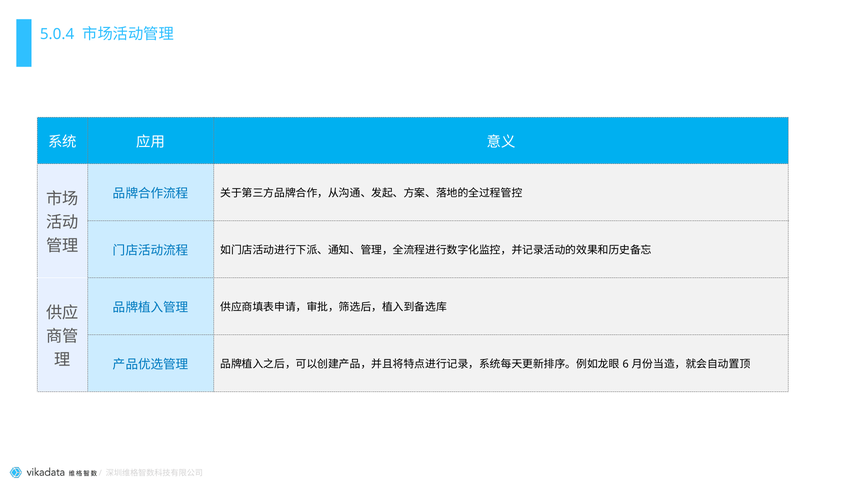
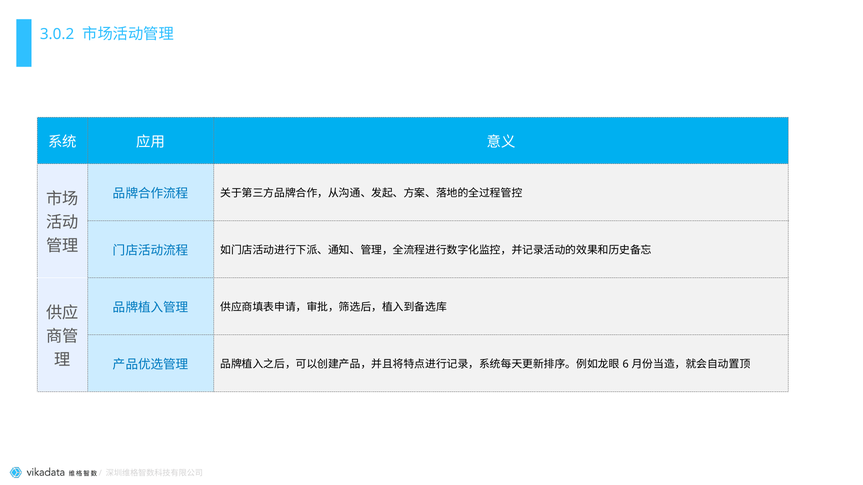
5.0.4: 5.0.4 -> 3.0.2
